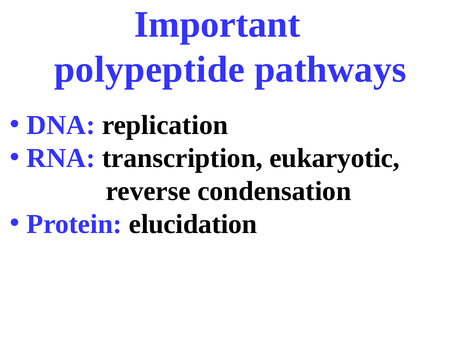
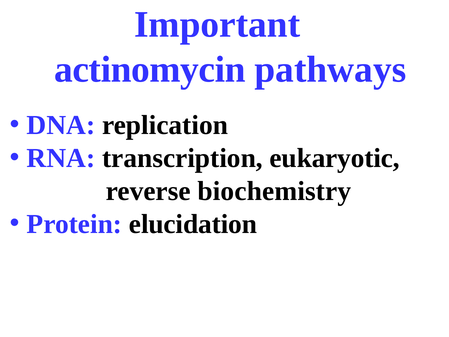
polypeptide: polypeptide -> actinomycin
condensation: condensation -> biochemistry
